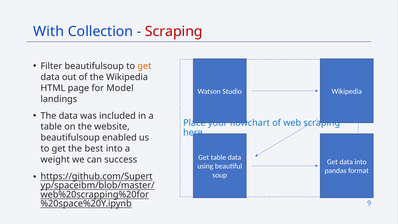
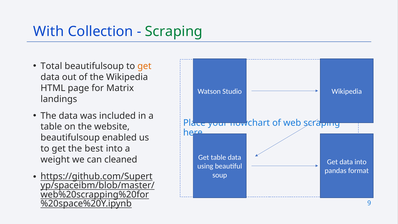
Scraping at (174, 32) colour: red -> green
Filter: Filter -> Total
Model: Model -> Matrix
success: success -> cleaned
